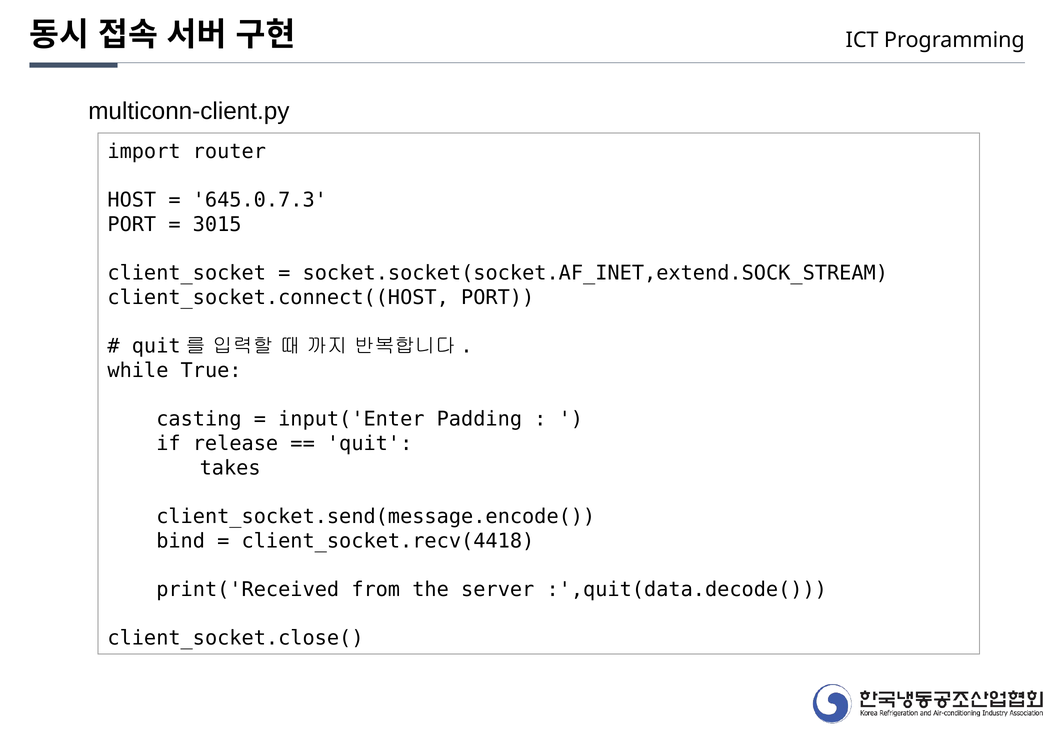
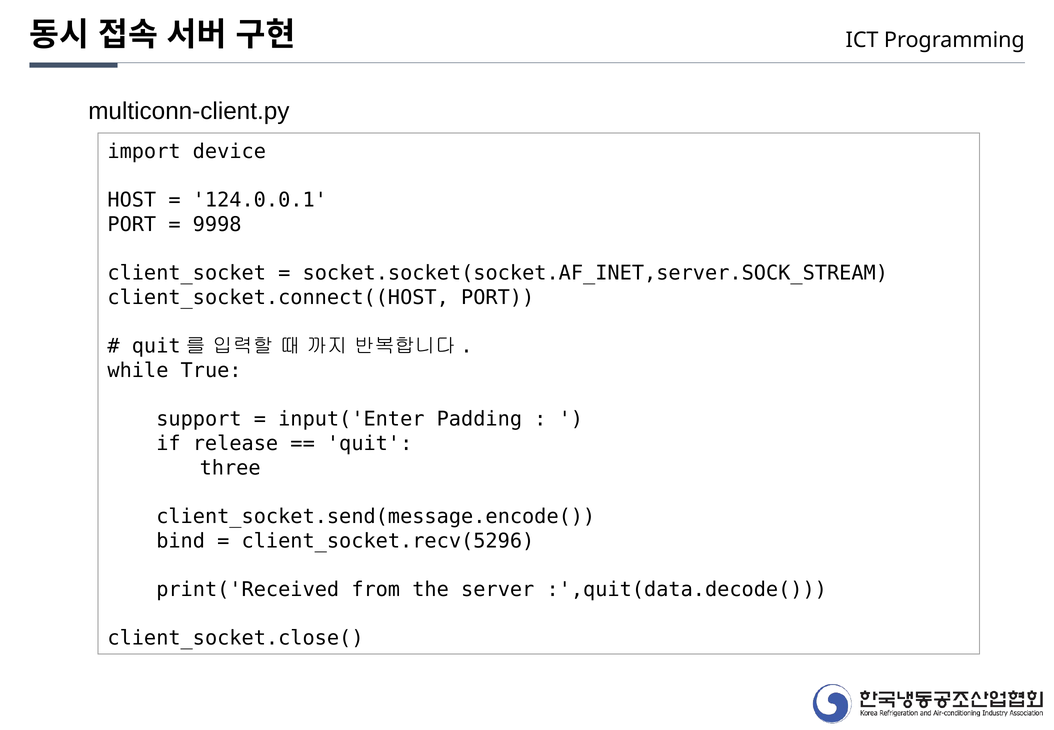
router: router -> device
645.0.7.3: 645.0.7.3 -> 124.0.0.1
3015: 3015 -> 9998
socket.socket(socket.AF_INET,extend.SOCK_STREAM: socket.socket(socket.AF_INET,extend.SOCK_STREAM -> socket.socket(socket.AF_INET,server.SOCK_STREAM
casting: casting -> support
takes: takes -> three
client_socket.recv(4418: client_socket.recv(4418 -> client_socket.recv(5296
